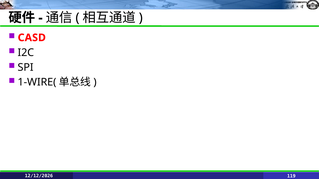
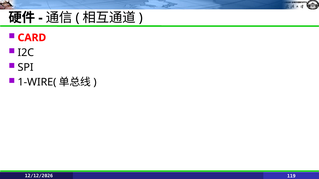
CASD: CASD -> CARD
